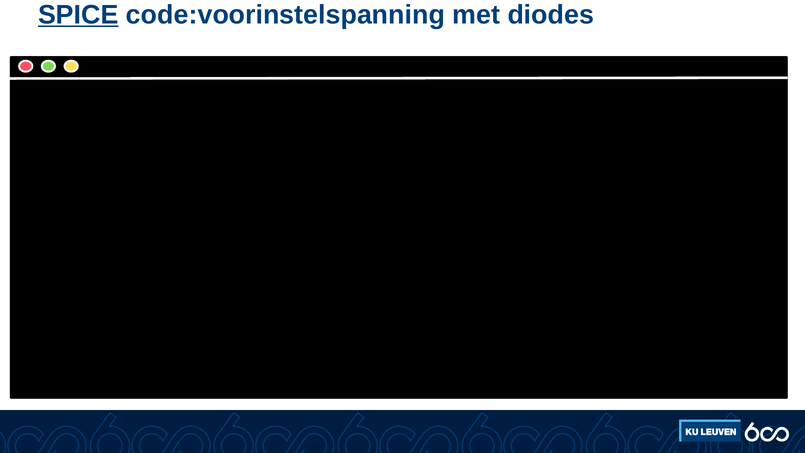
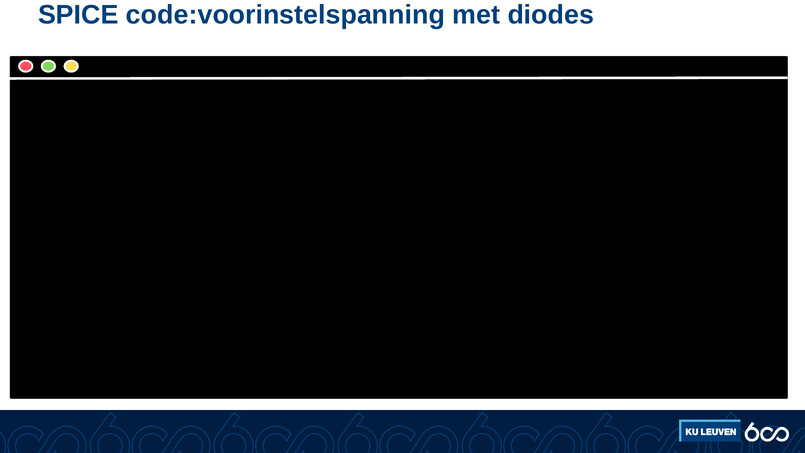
SPICE underline: present -> none
